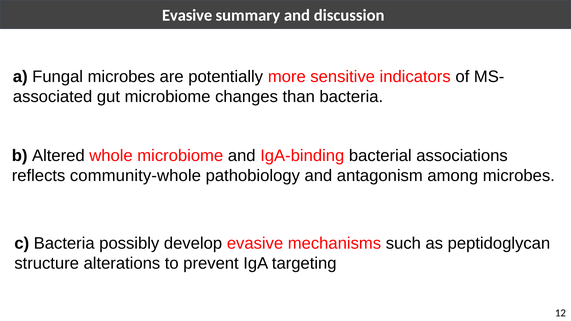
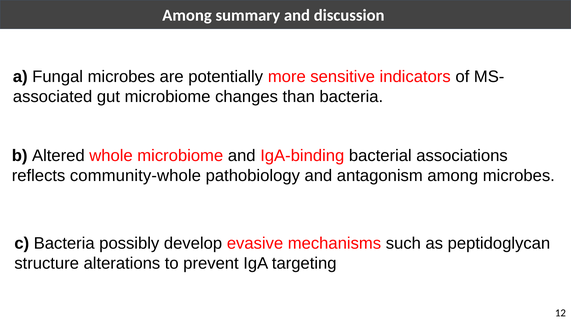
Evasive at (187, 15): Evasive -> Among
